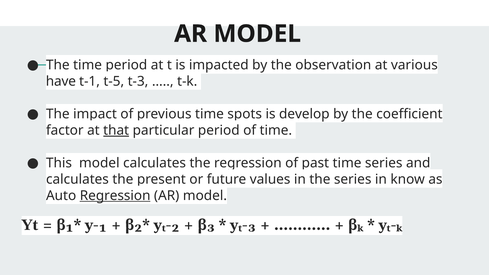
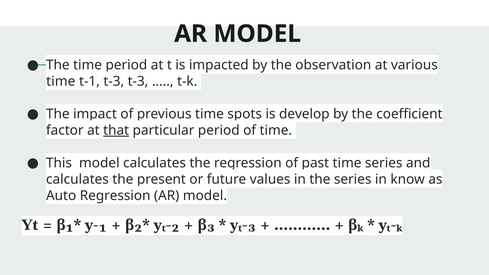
have at (61, 81): have -> time
t-1 t-5: t-5 -> t-3
Regression at (115, 196) underline: present -> none
